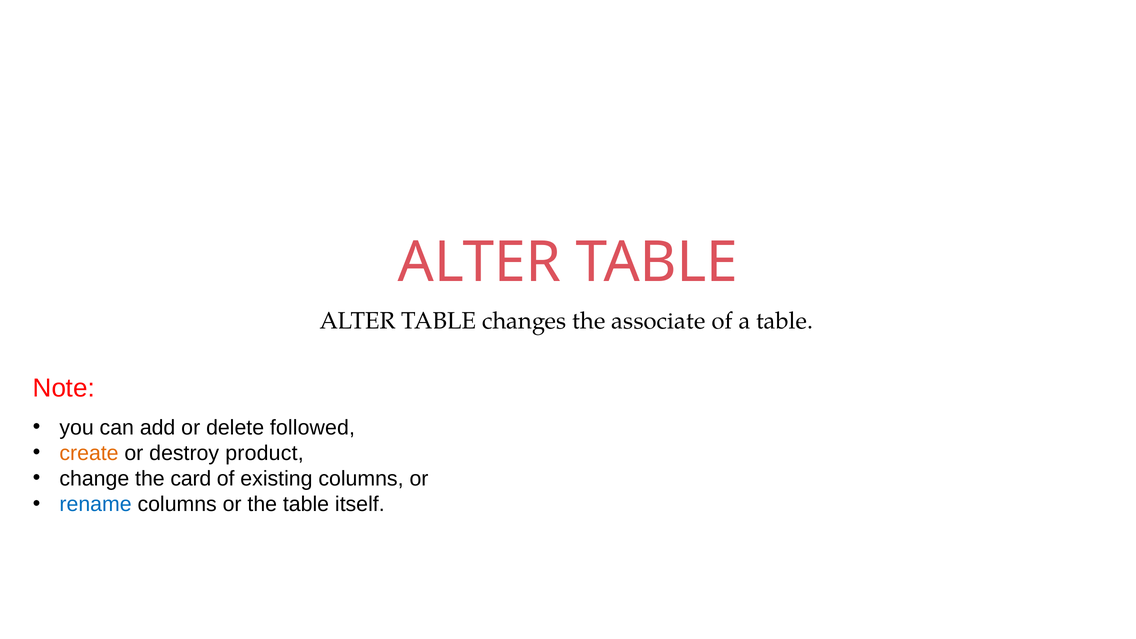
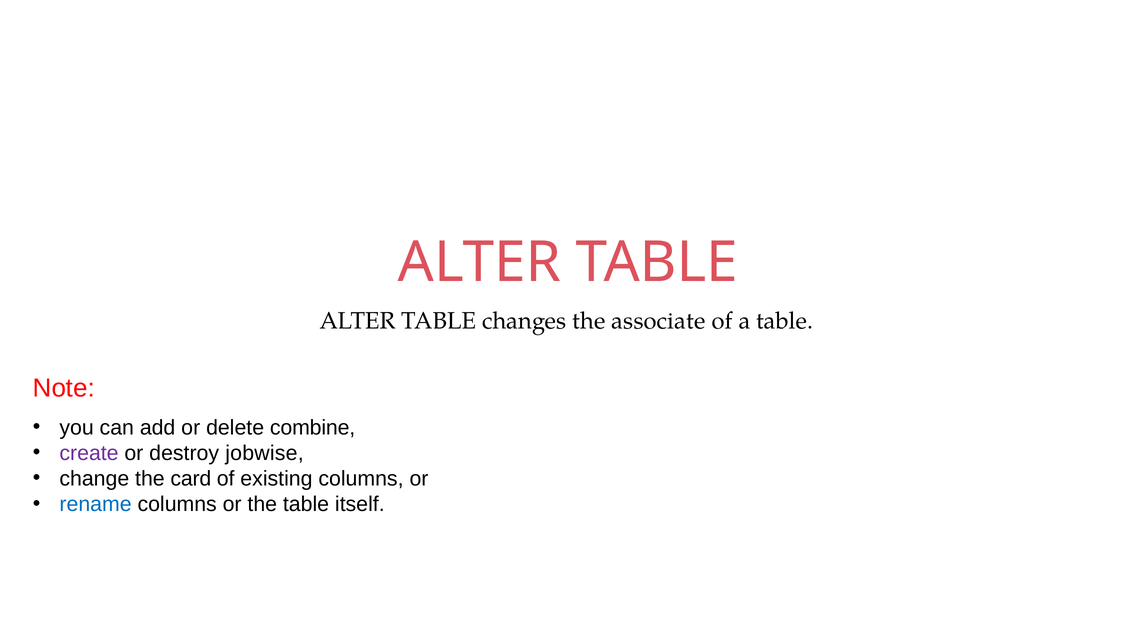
followed: followed -> combine
create colour: orange -> purple
product: product -> jobwise
